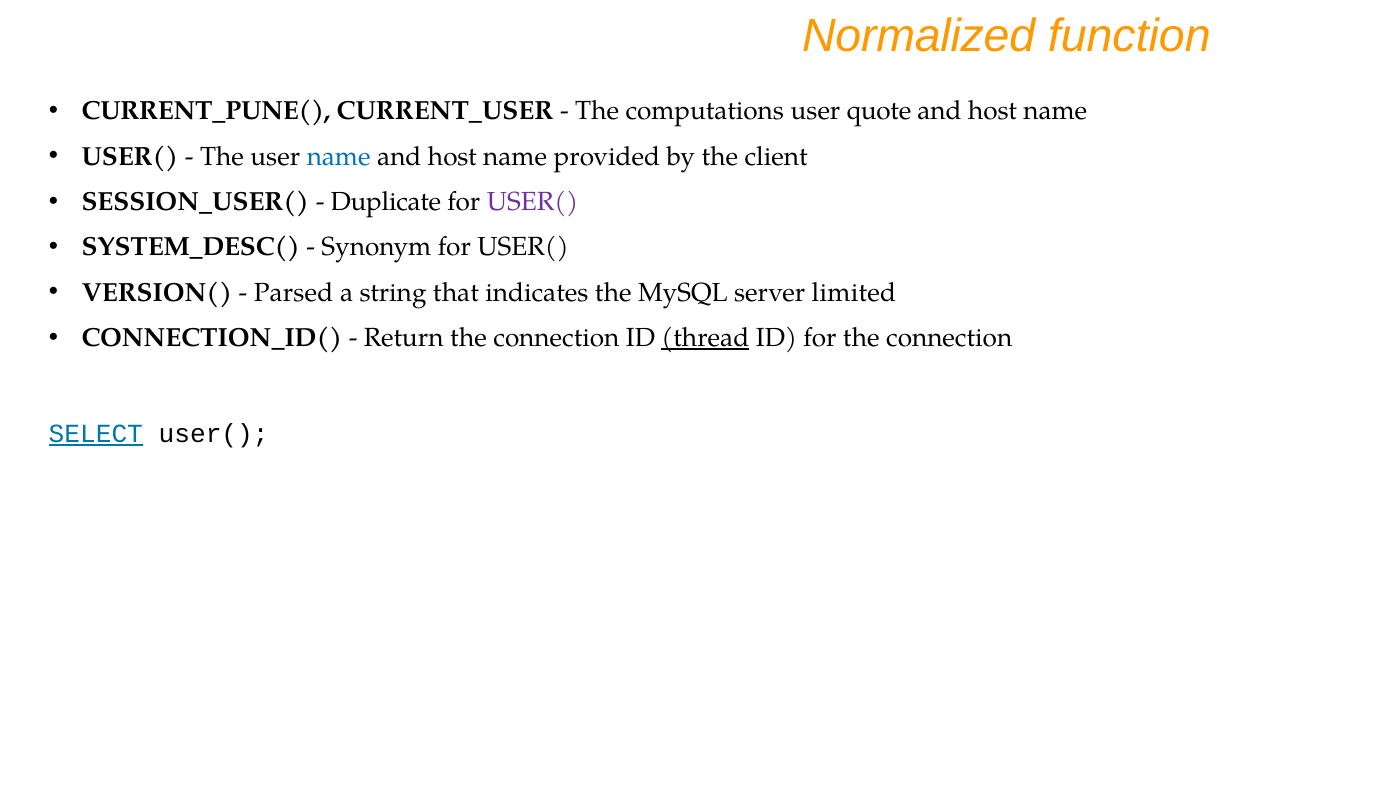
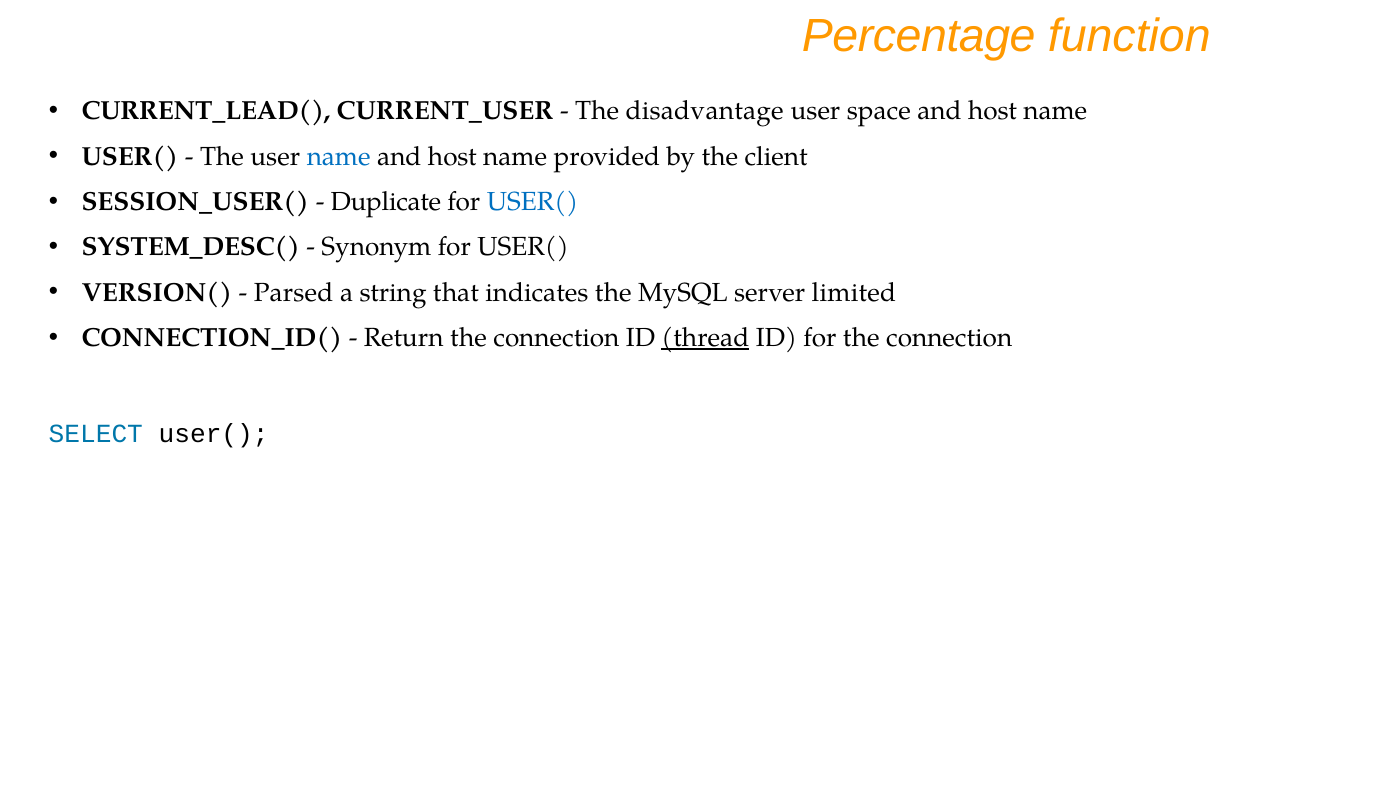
Normalized: Normalized -> Percentage
CURRENT_PUNE(: CURRENT_PUNE( -> CURRENT_LEAD(
computations: computations -> disadvantage
quote: quote -> space
USER( at (533, 202) colour: purple -> blue
SELECT underline: present -> none
